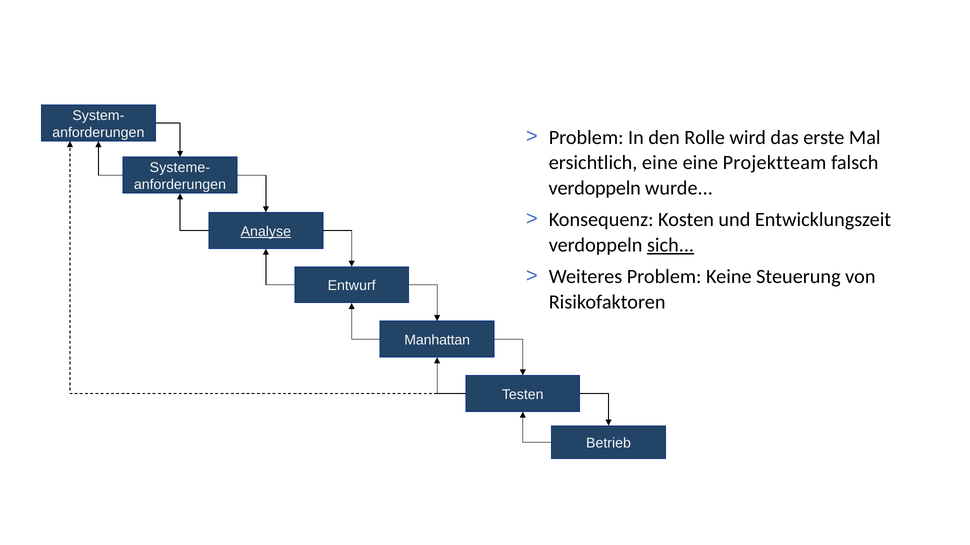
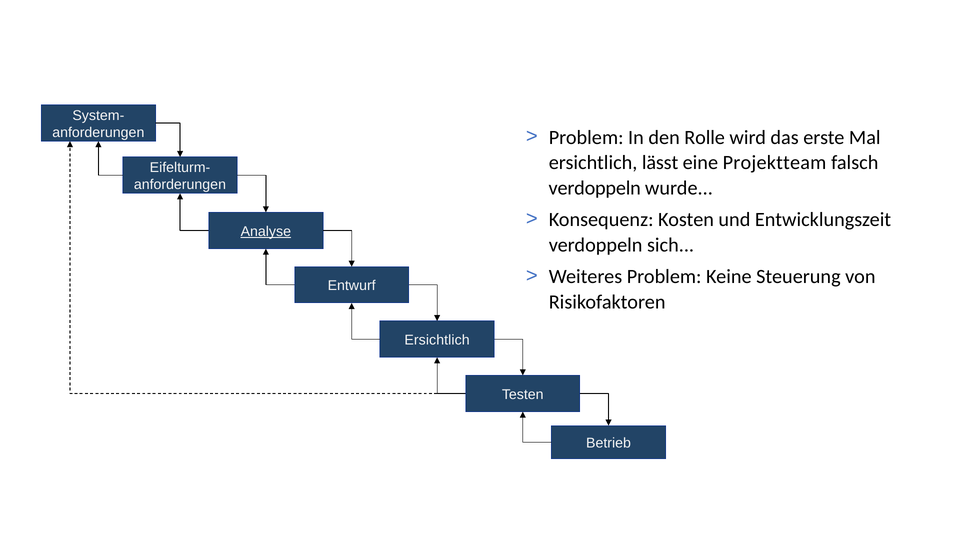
ersichtlich eine: eine -> lässt
Systeme-: Systeme- -> Eifelturm-
sich underline: present -> none
Manhattan at (437, 341): Manhattan -> Ersichtlich
